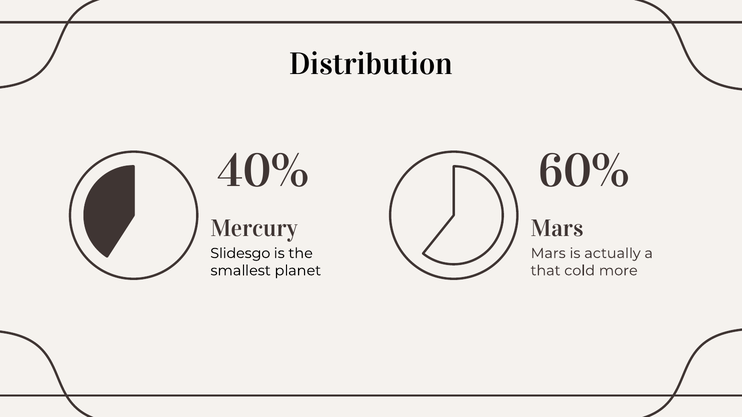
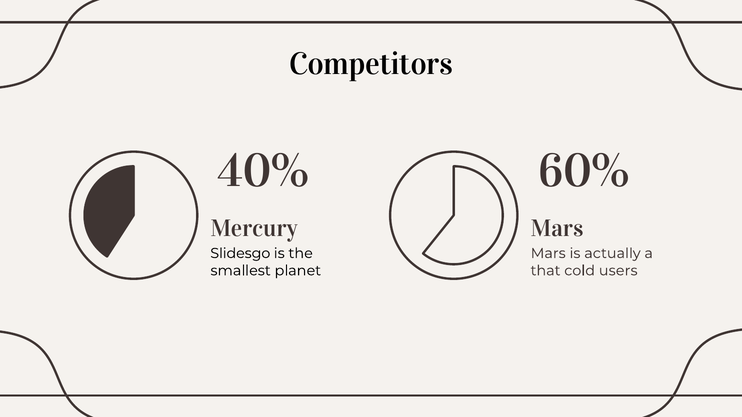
Distribution: Distribution -> Competitors
more: more -> users
